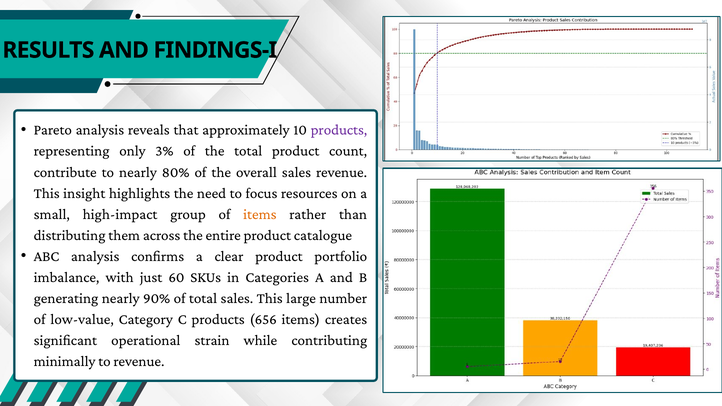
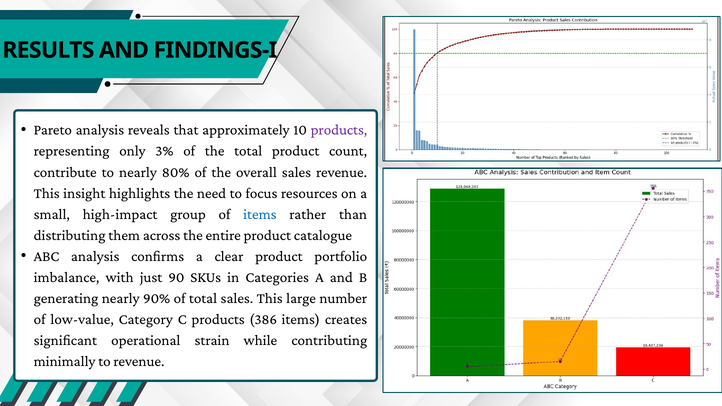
items at (260, 214) colour: orange -> blue
60: 60 -> 90
656: 656 -> 386
